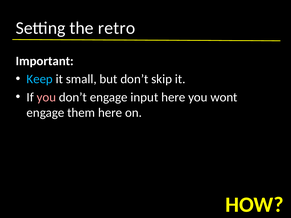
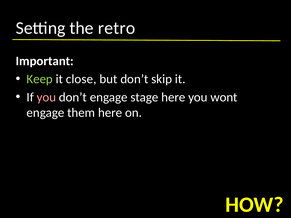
Keep colour: light blue -> light green
small: small -> close
input: input -> stage
